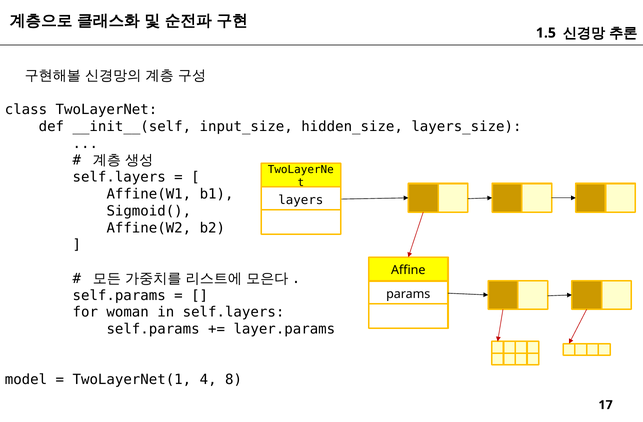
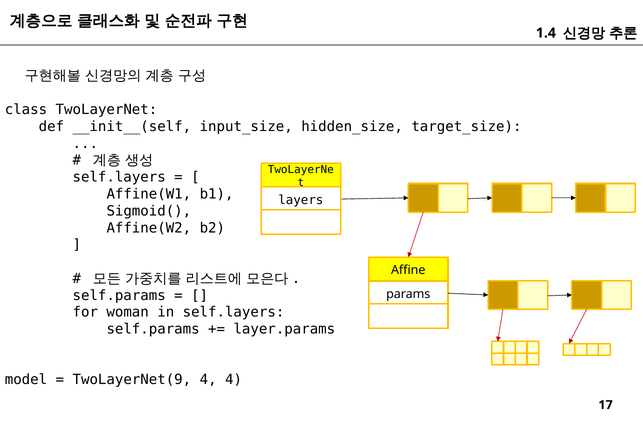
1.5: 1.5 -> 1.4
layers_size: layers_size -> target_size
TwoLayerNet(1: TwoLayerNet(1 -> TwoLayerNet(9
4 8: 8 -> 4
